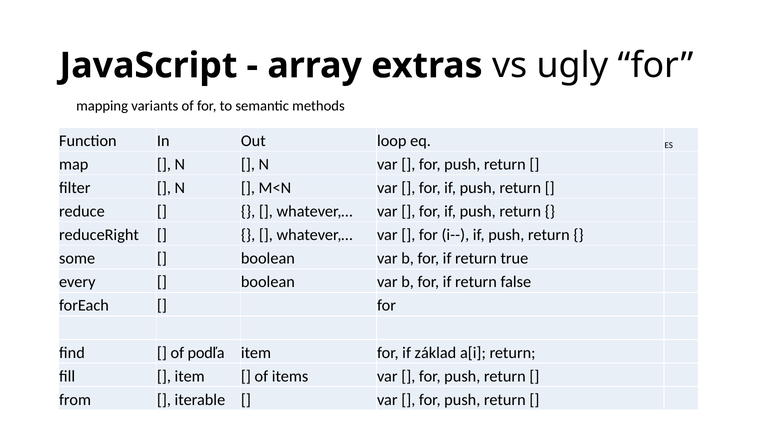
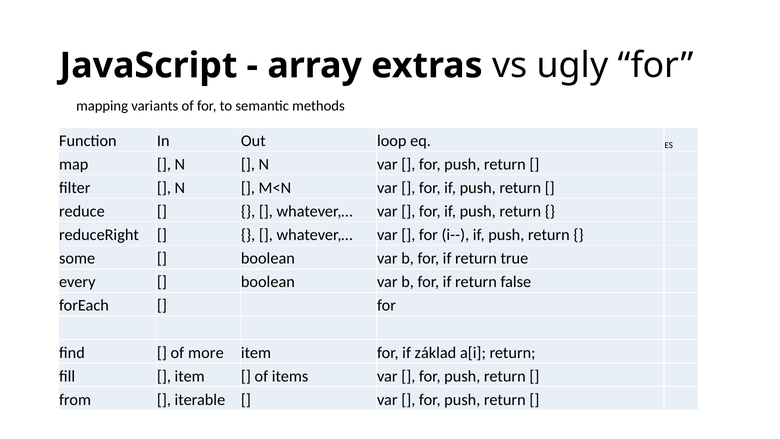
podľa: podľa -> more
